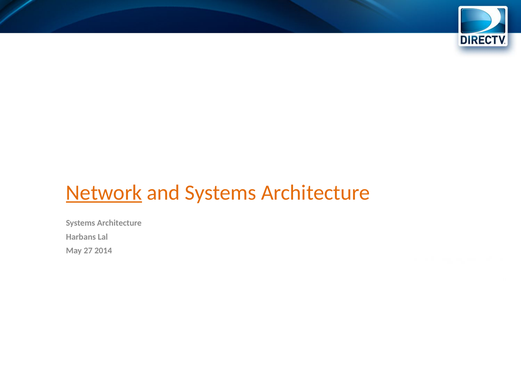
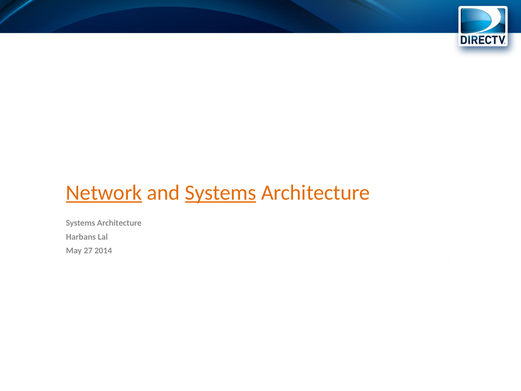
Systems at (221, 193) underline: none -> present
